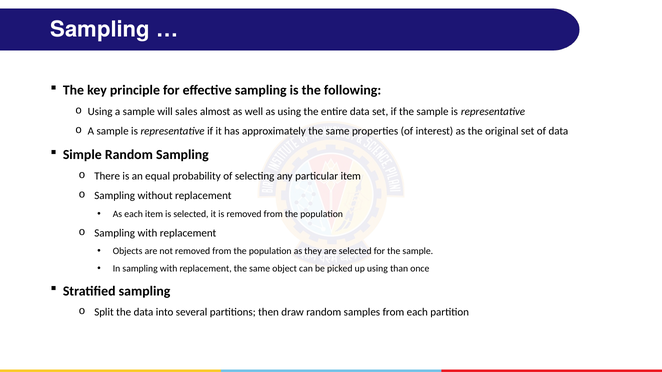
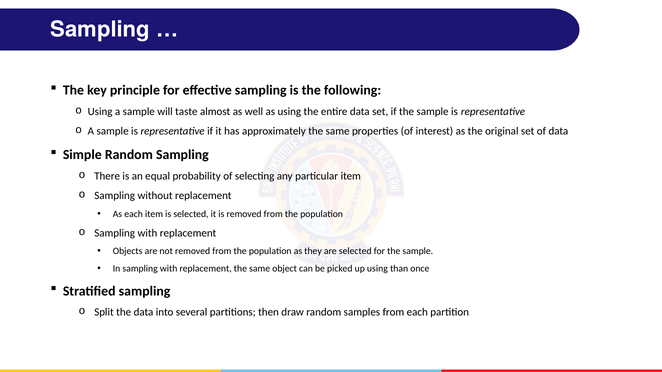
sales: sales -> taste
